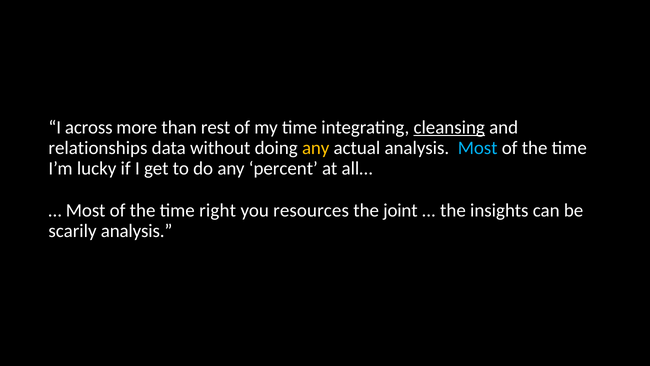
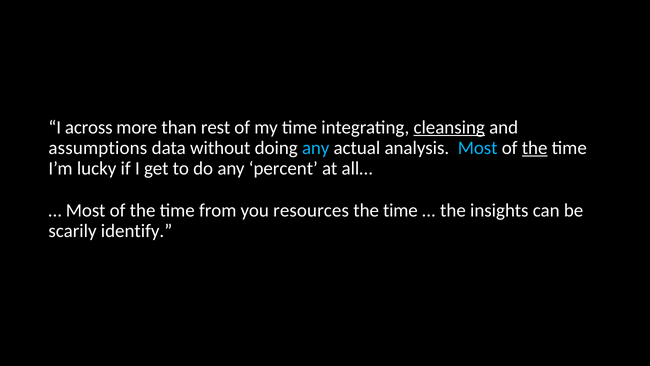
relationships: relationships -> assumptions
any at (316, 148) colour: yellow -> light blue
the at (535, 148) underline: none -> present
right: right -> from
joint at (400, 210): joint -> time
scarily analysis: analysis -> identify
